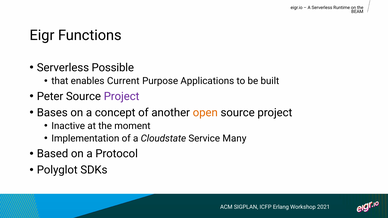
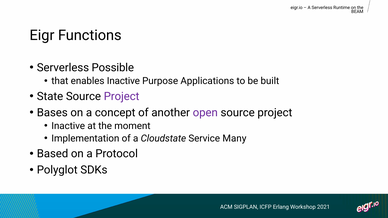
enables Current: Current -> Inactive
Peter: Peter -> State
open colour: orange -> purple
